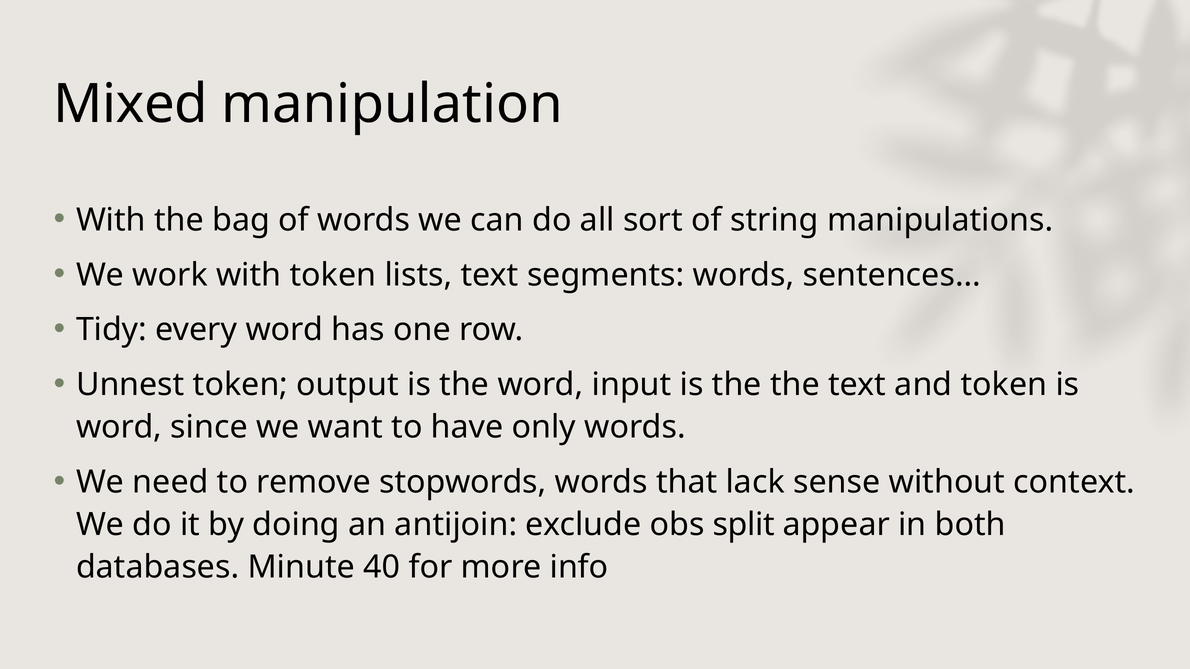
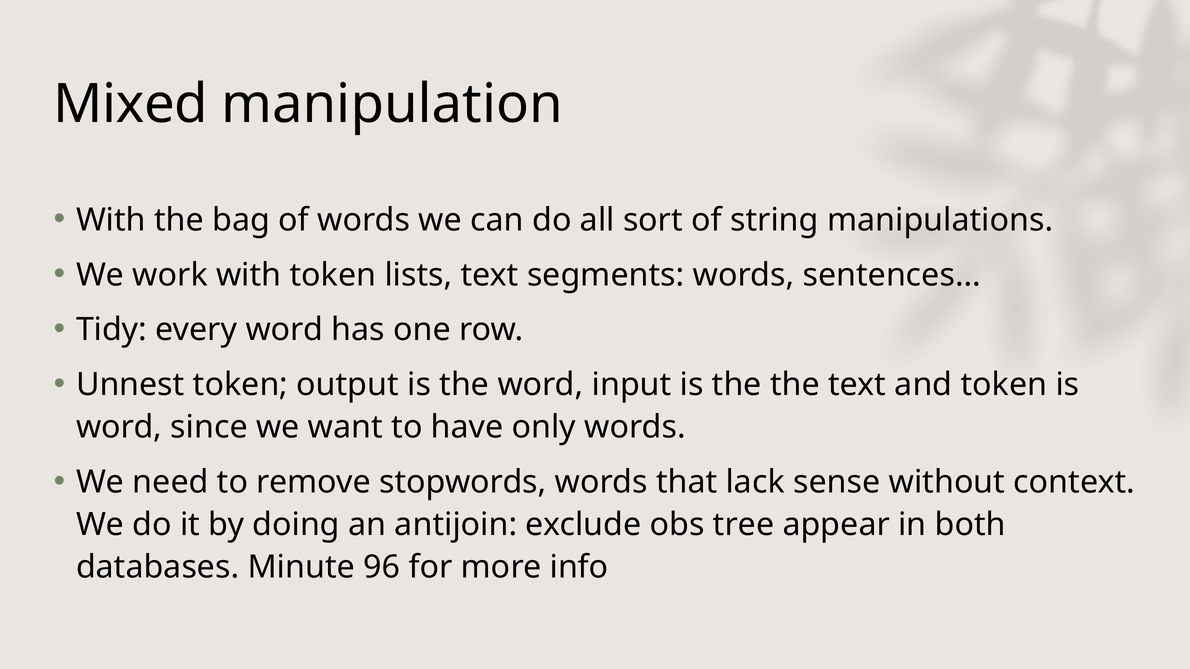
split: split -> tree
40: 40 -> 96
